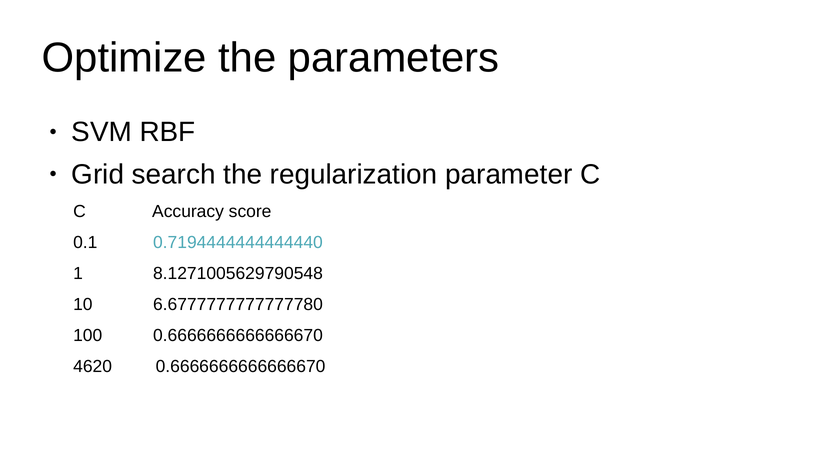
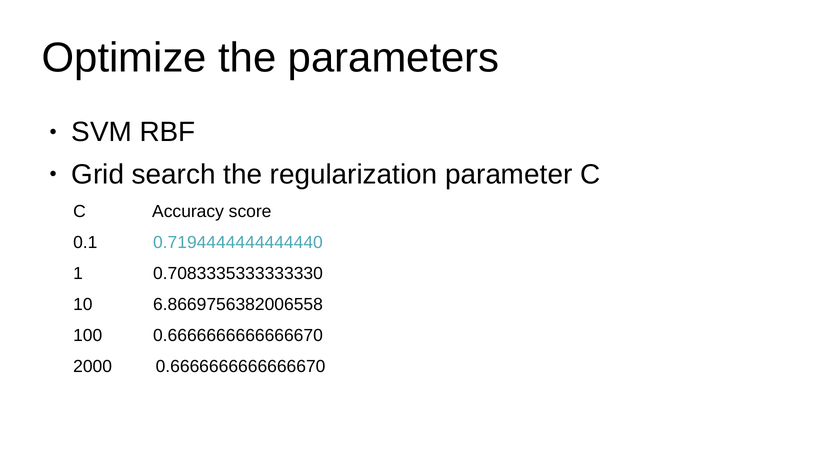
8.1271005629790548: 8.1271005629790548 -> 0.7083335333333330
6.6777777777777780: 6.6777777777777780 -> 6.8669756382006558
4620: 4620 -> 2000
